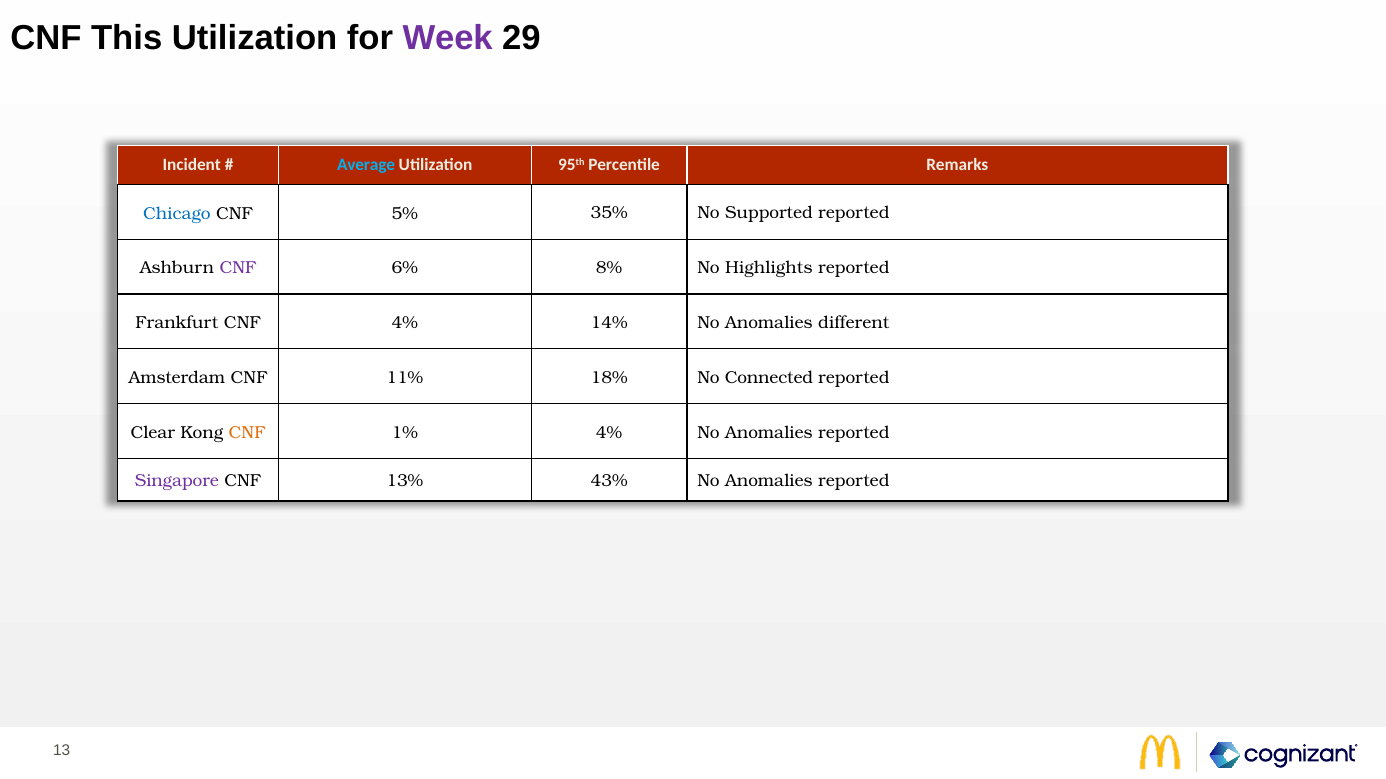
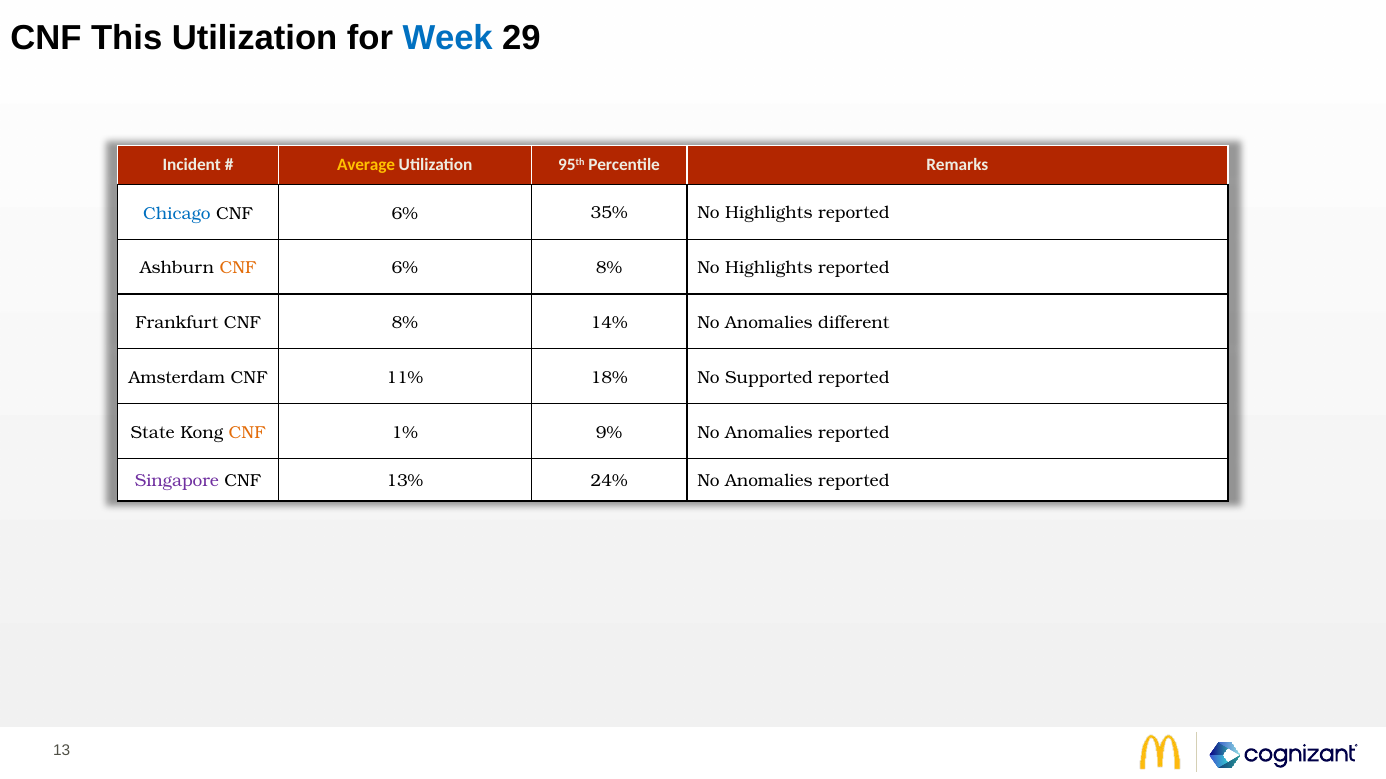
Week colour: purple -> blue
Average colour: light blue -> yellow
5% at (405, 214): 5% -> 6%
35% No Supported: Supported -> Highlights
CNF at (238, 268) colour: purple -> orange
CNF 4%: 4% -> 8%
Connected: Connected -> Supported
Clear: Clear -> State
1% 4%: 4% -> 9%
43%: 43% -> 24%
